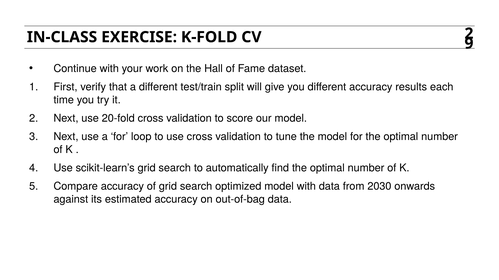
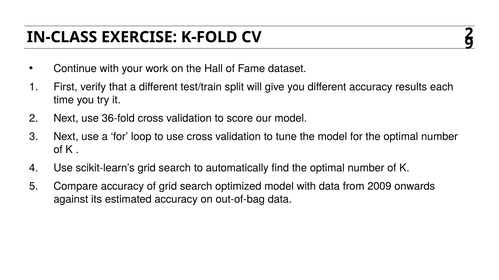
20-fold: 20-fold -> 36-fold
2030: 2030 -> 2009
